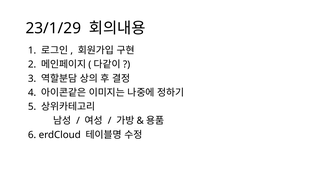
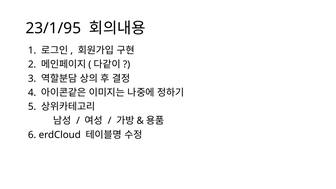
23/1/29: 23/1/29 -> 23/1/95
